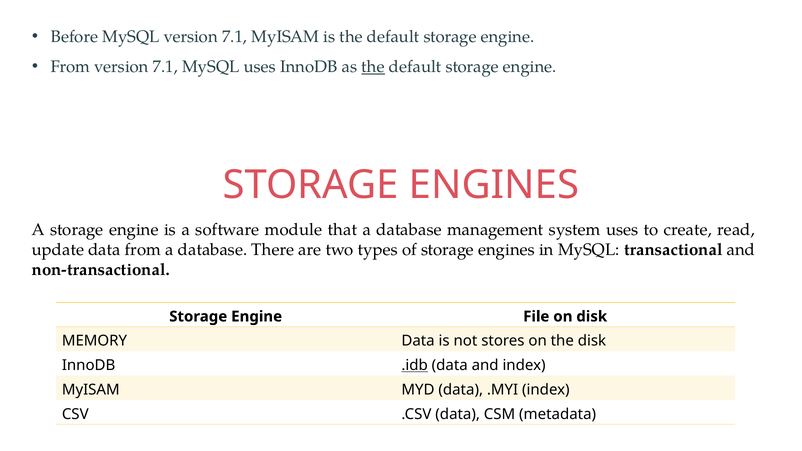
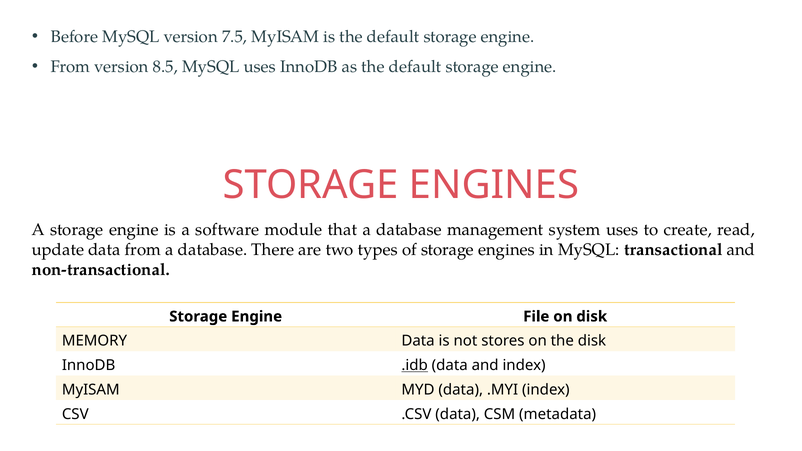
MySQL version 7.1: 7.1 -> 7.5
From version 7.1: 7.1 -> 8.5
the at (373, 67) underline: present -> none
